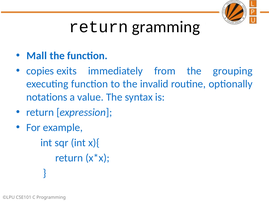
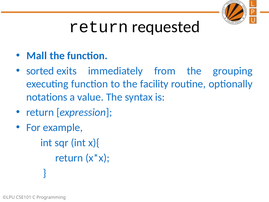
gramming: gramming -> requested
copies: copies -> sorted
invalid: invalid -> facility
